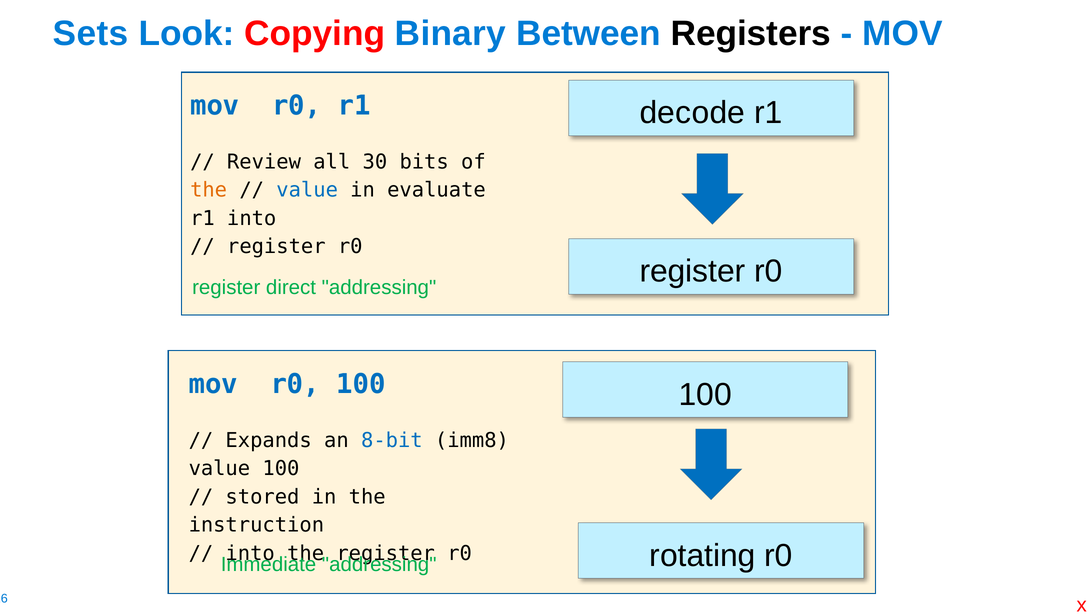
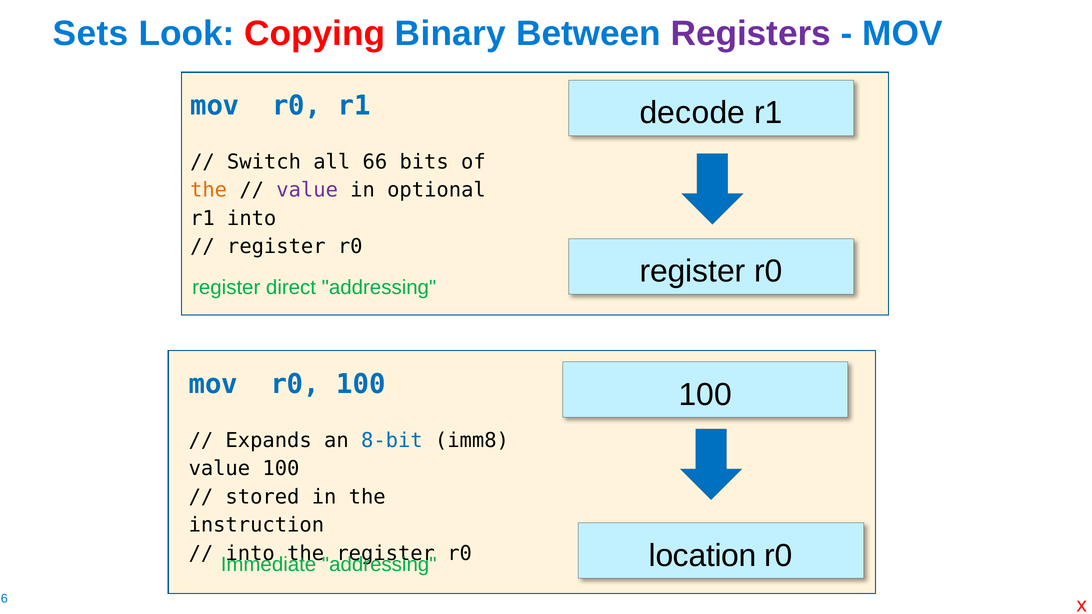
Registers colour: black -> purple
Review: Review -> Switch
30: 30 -> 66
value at (307, 190) colour: blue -> purple
evaluate: evaluate -> optional
rotating: rotating -> location
